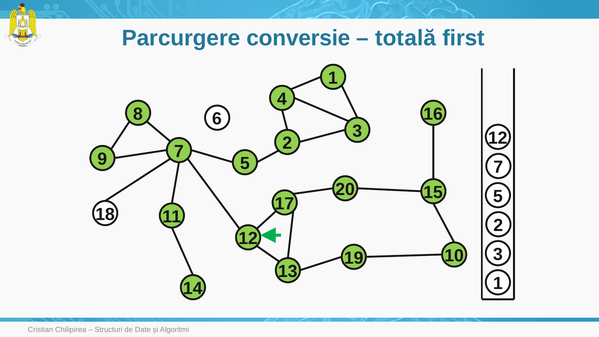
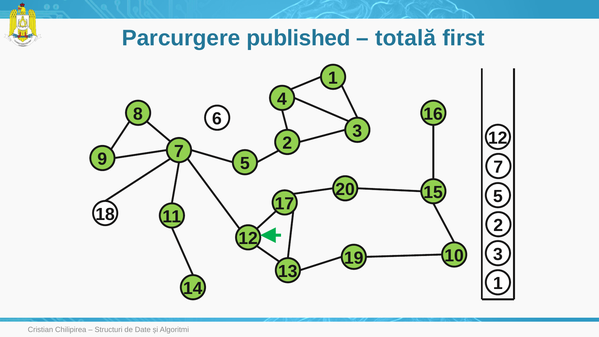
conversie: conversie -> published
